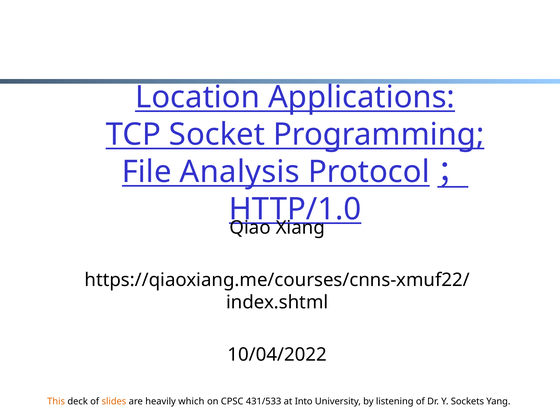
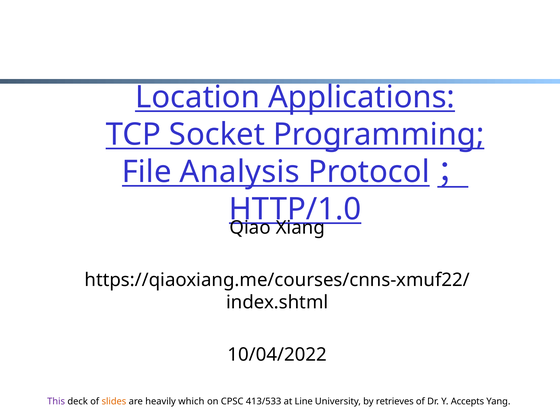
This colour: orange -> purple
431/533: 431/533 -> 413/533
Into: Into -> Line
listening: listening -> retrieves
Sockets: Sockets -> Accepts
